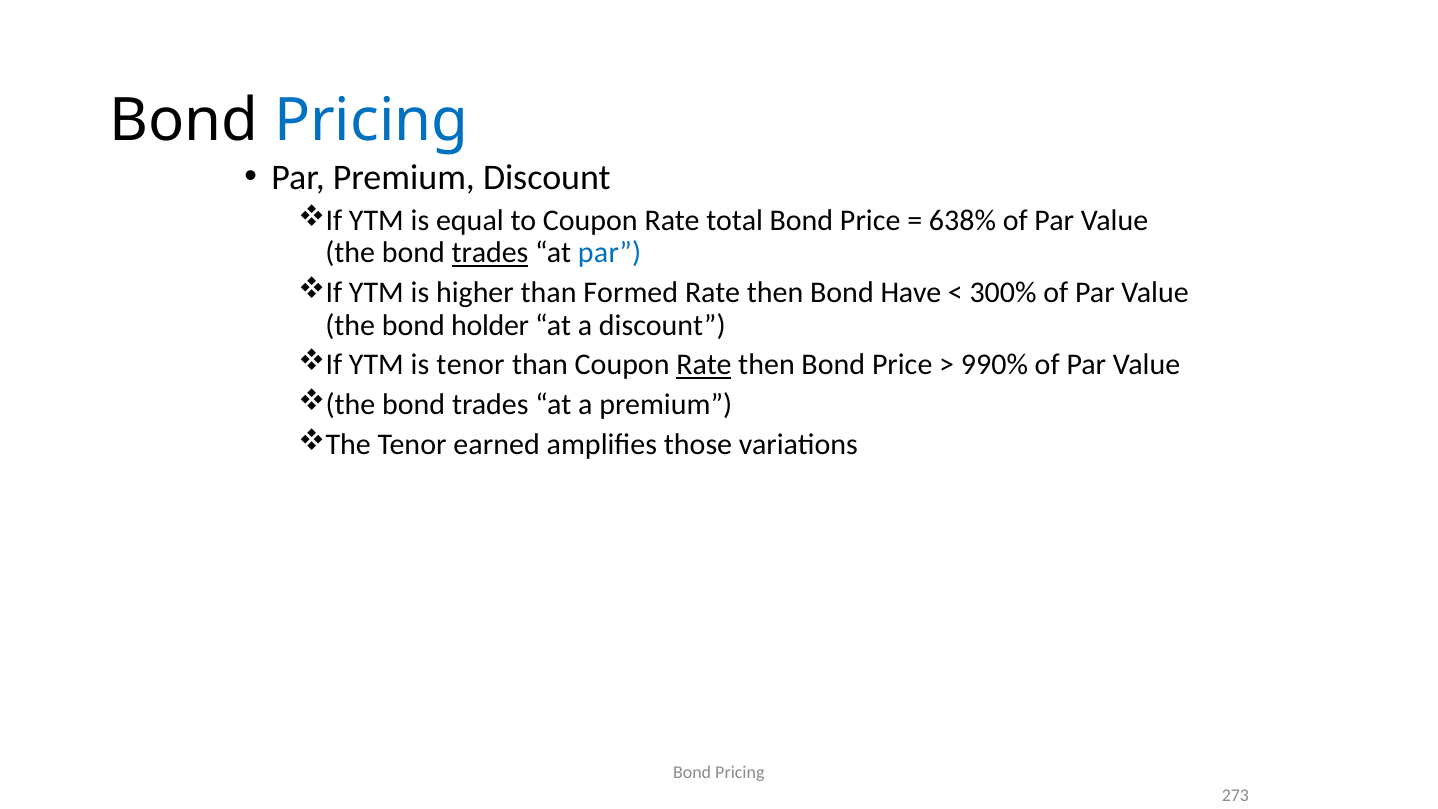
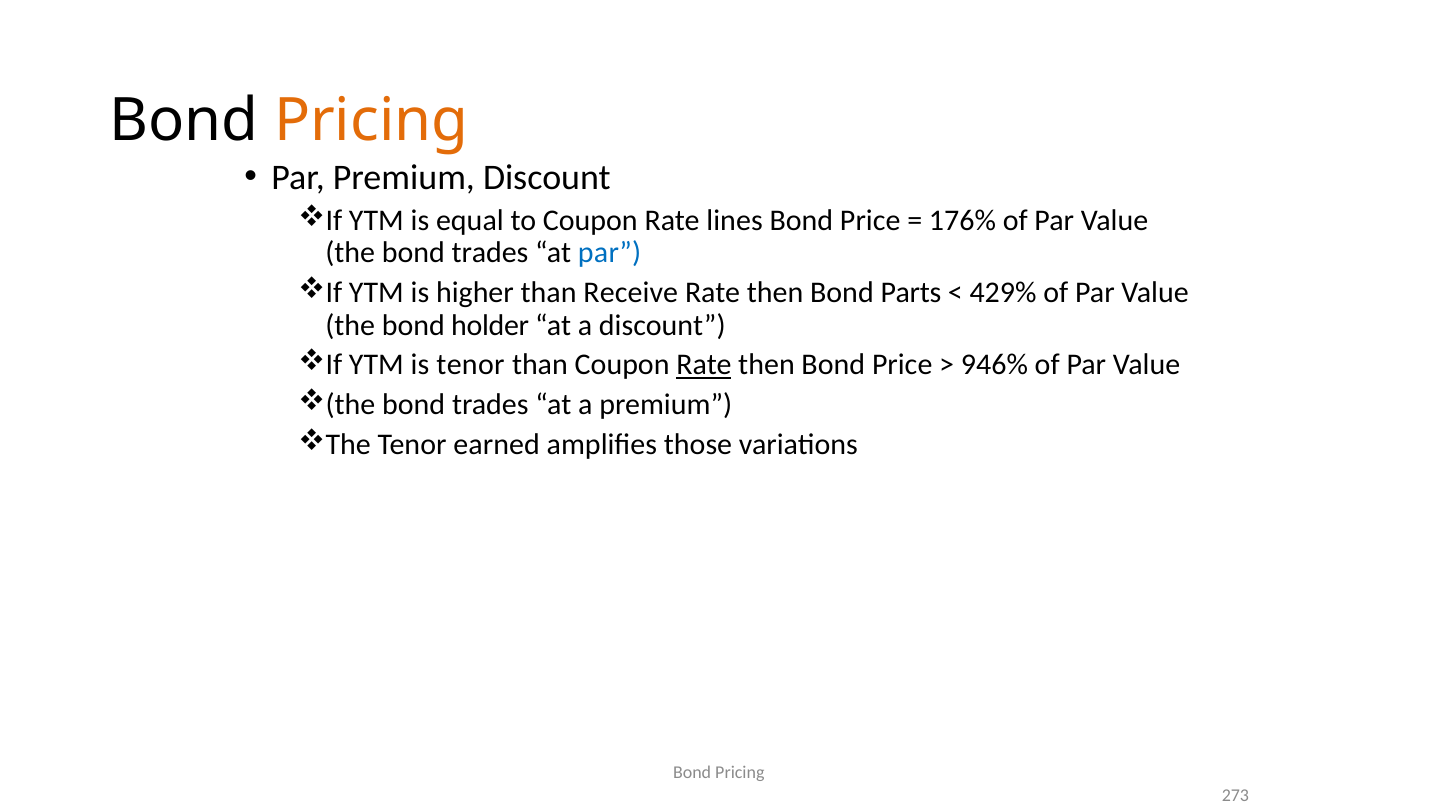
Pricing at (371, 121) colour: blue -> orange
total: total -> lines
638%: 638% -> 176%
trades at (490, 253) underline: present -> none
Formed: Formed -> Receive
Have: Have -> Parts
300%: 300% -> 429%
990%: 990% -> 946%
